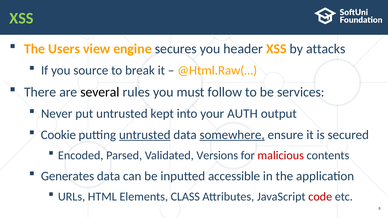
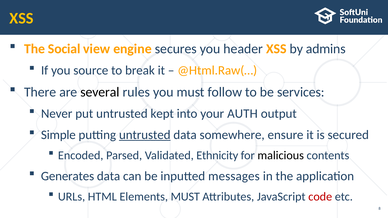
XSS at (22, 18) colour: light green -> yellow
Users: Users -> Social
attacks: attacks -> admins
Cookie: Cookie -> Simple
somewhere underline: present -> none
Versions: Versions -> Ethnicity
malicious colour: red -> black
accessible: accessible -> messages
Elements CLASS: CLASS -> MUST
